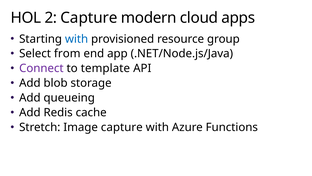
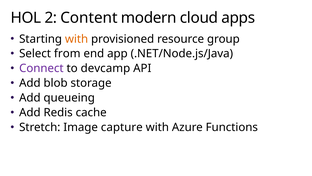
2 Capture: Capture -> Content
with at (77, 39) colour: blue -> orange
template: template -> devcamp
